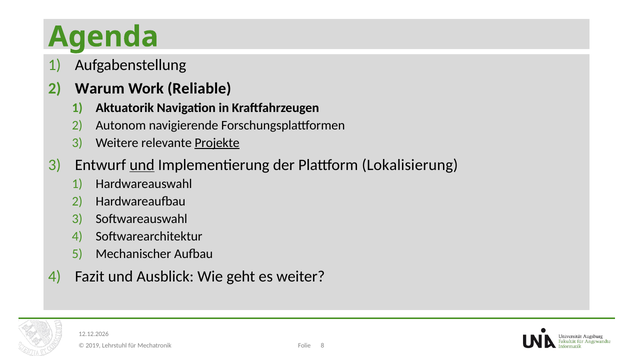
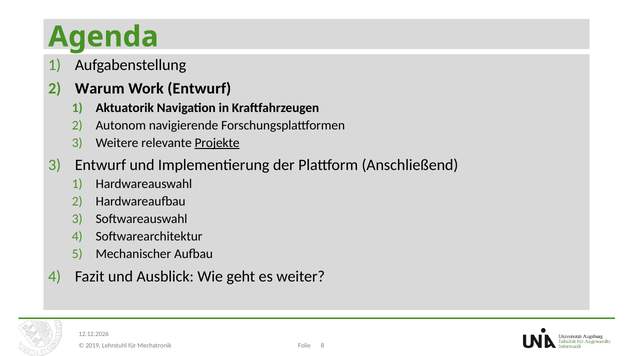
Work Reliable: Reliable -> Entwurf
und at (142, 165) underline: present -> none
Lokalisierung: Lokalisierung -> Anschließend
